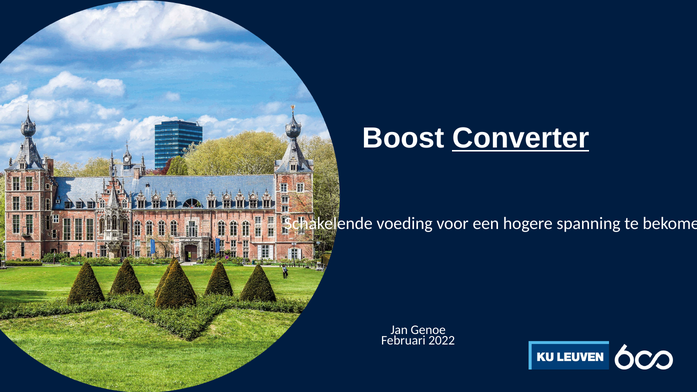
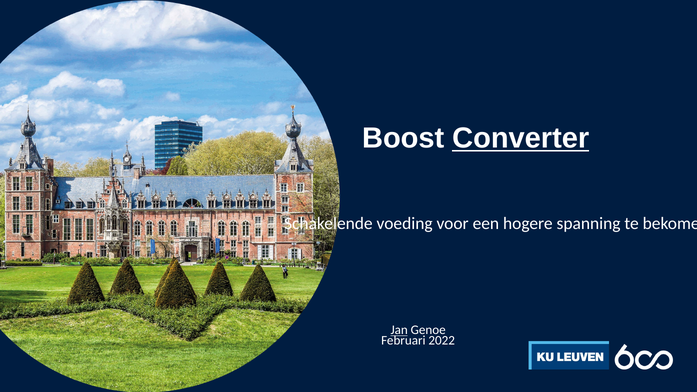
Jan underline: none -> present
